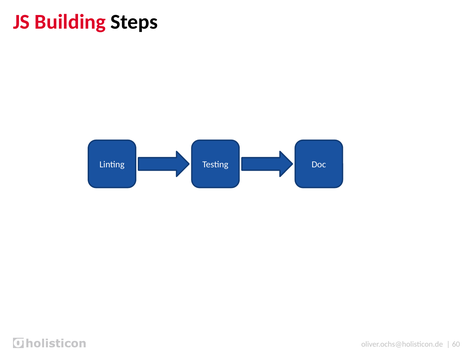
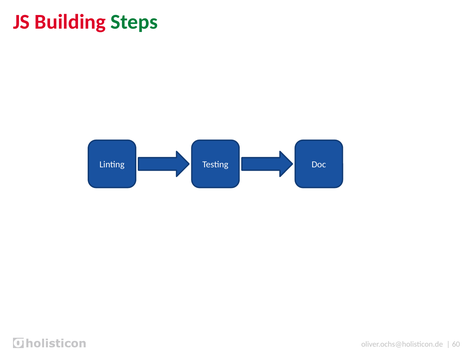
Steps colour: black -> green
